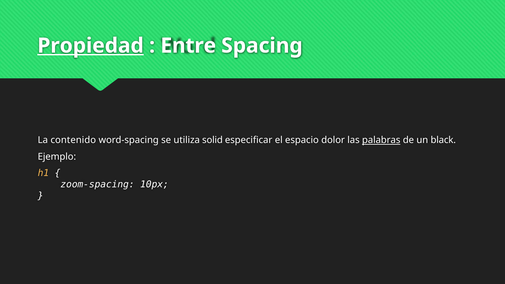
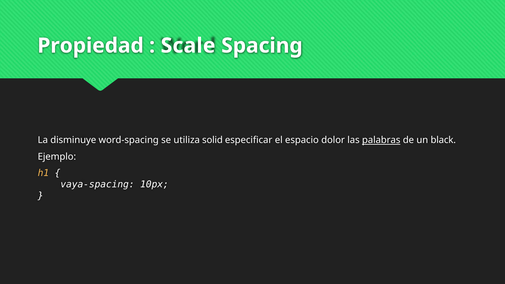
Propiedad underline: present -> none
Entre: Entre -> Scale
contenido: contenido -> disminuye
zoom-spacing: zoom-spacing -> vaya-spacing
